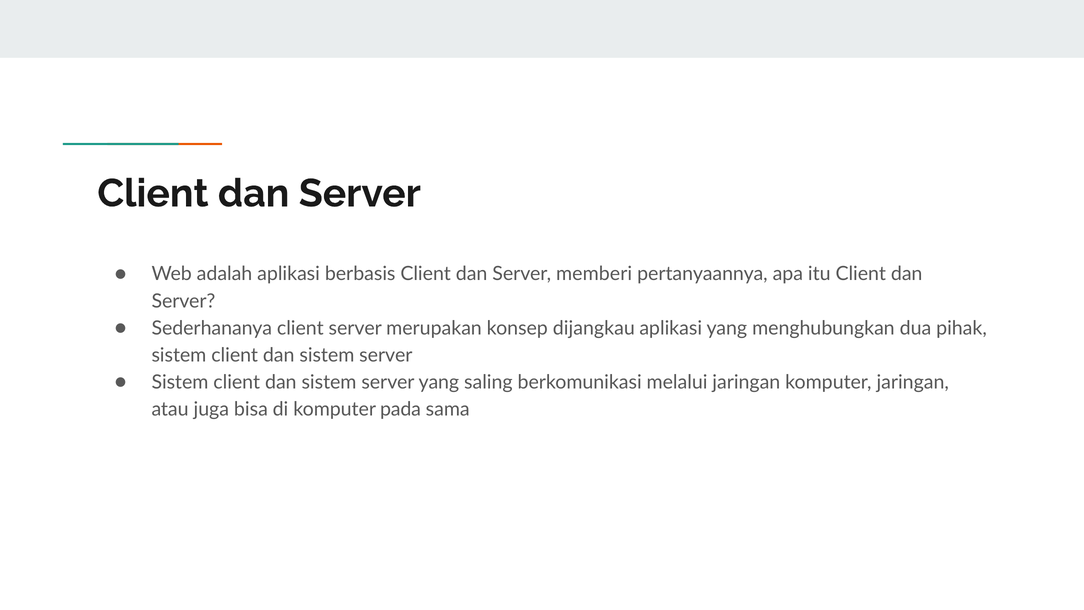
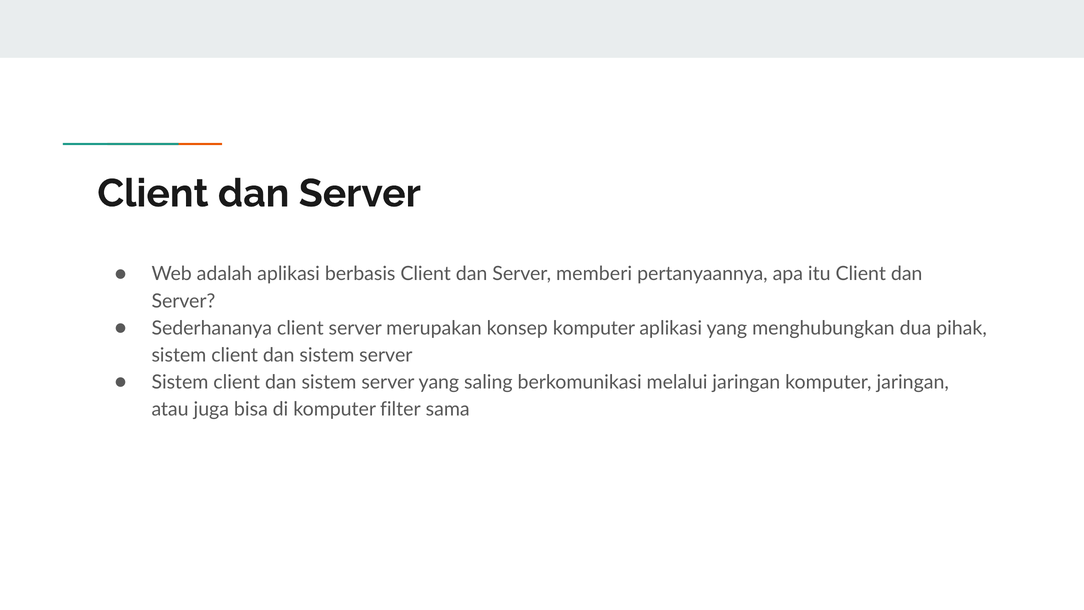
konsep dijangkau: dijangkau -> komputer
pada: pada -> filter
